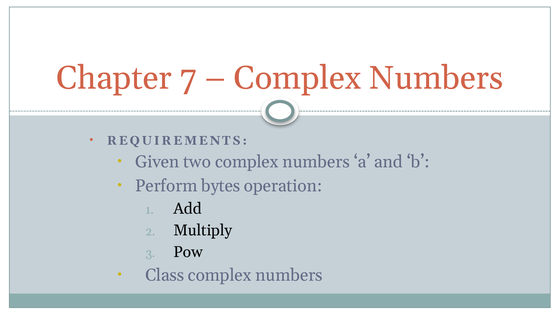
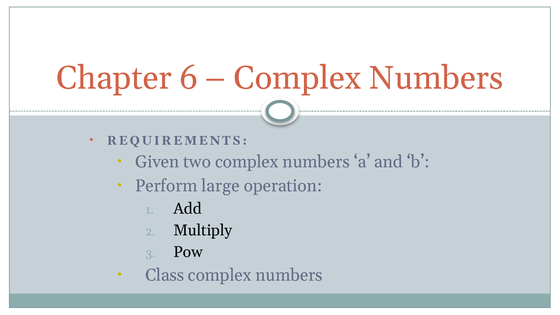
7: 7 -> 6
bytes: bytes -> large
